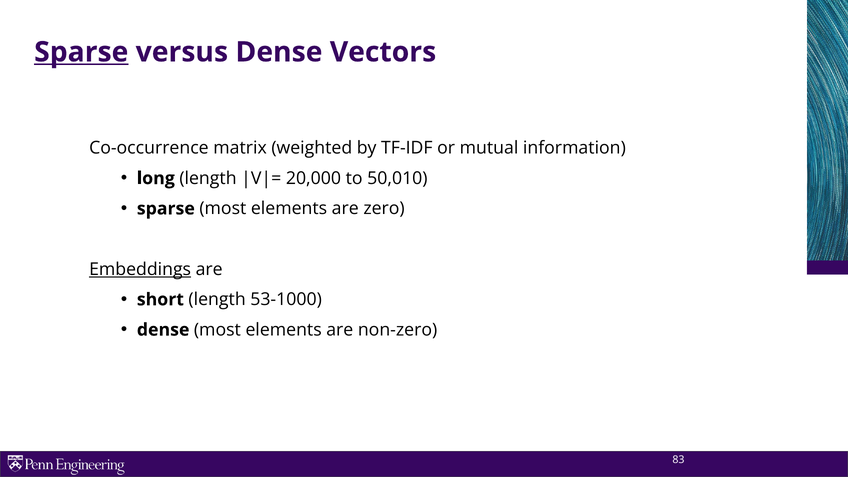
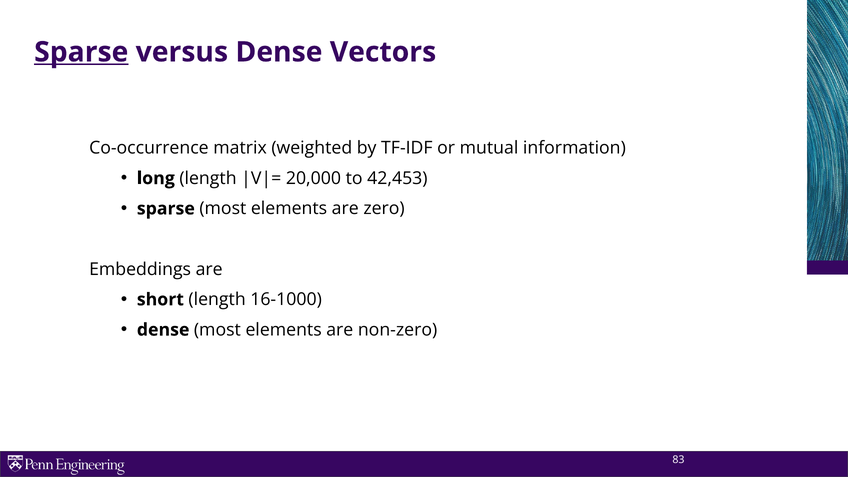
50,010: 50,010 -> 42,453
Embeddings underline: present -> none
53-1000: 53-1000 -> 16-1000
